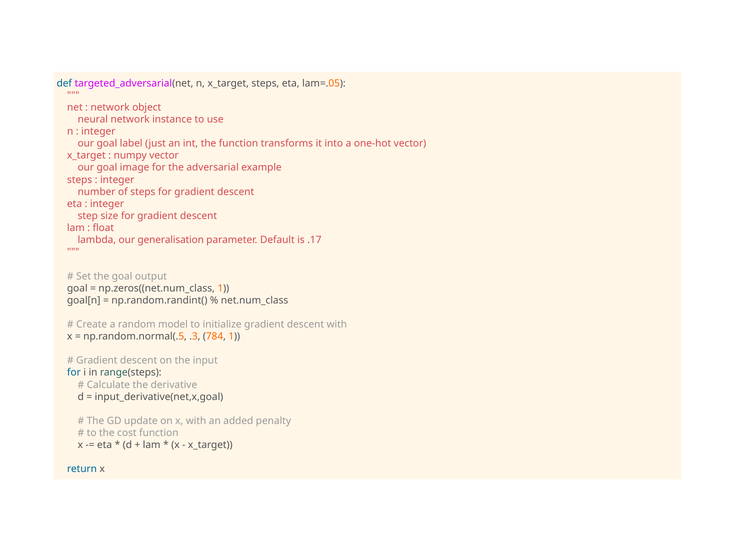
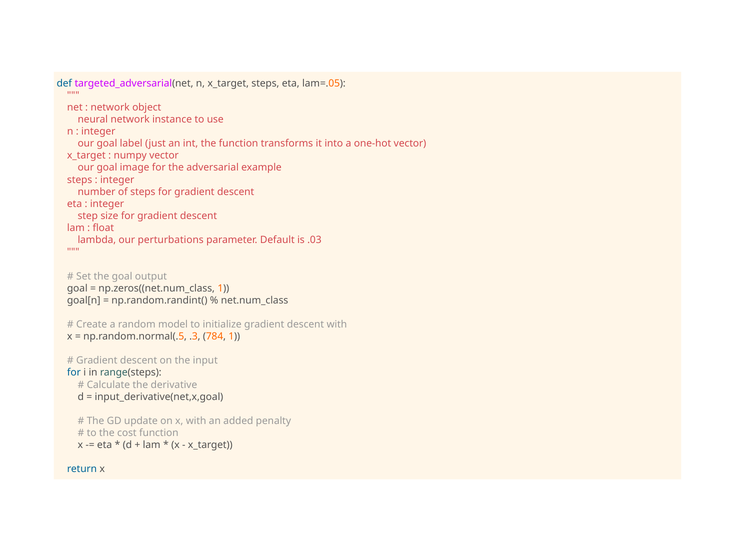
generalisation: generalisation -> perturbations
.17: .17 -> .03
